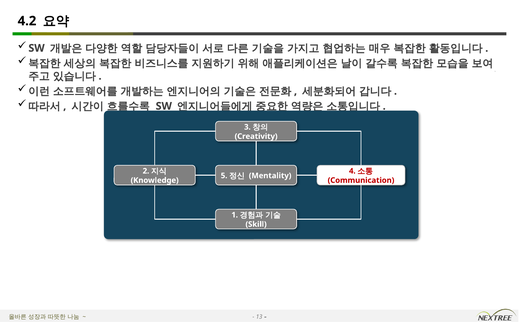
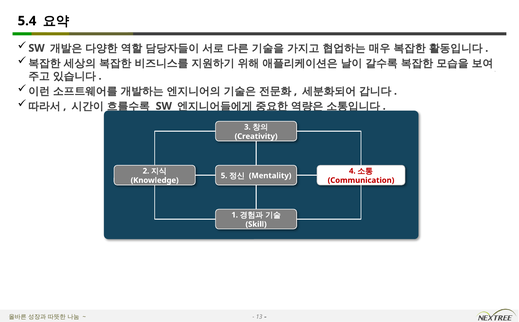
4.2: 4.2 -> 5.4
